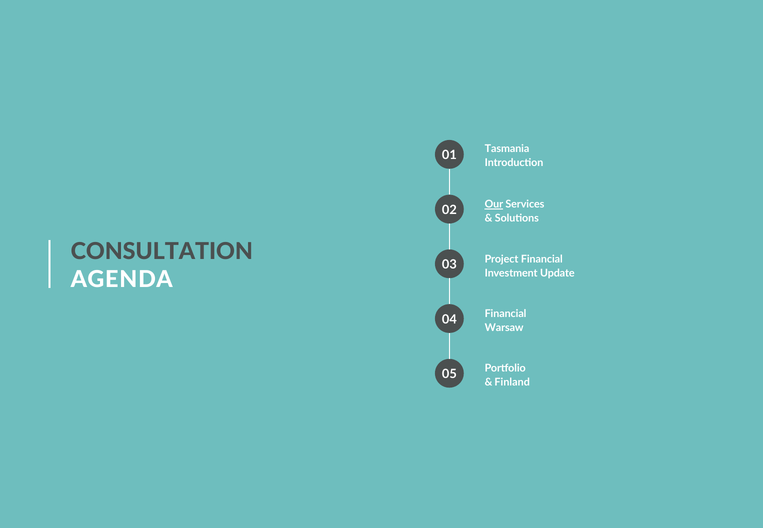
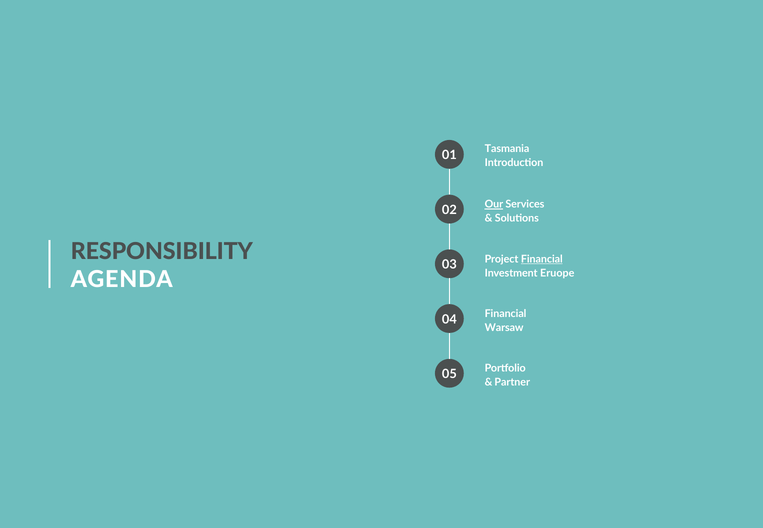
CONSULTATION: CONSULTATION -> RESPONSIBILITY
Financial at (542, 259) underline: none -> present
Update: Update -> Eruope
Finland: Finland -> Partner
